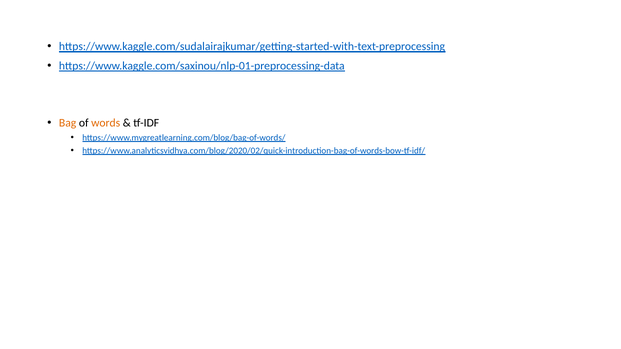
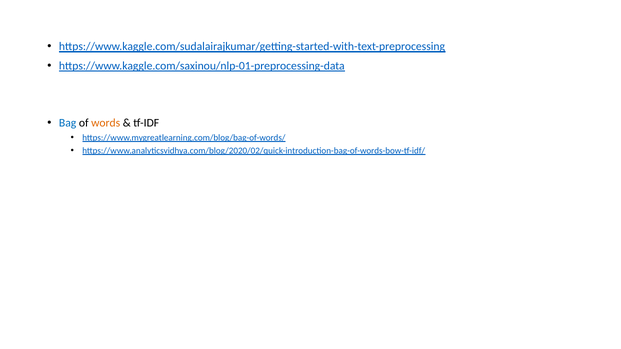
Bag colour: orange -> blue
